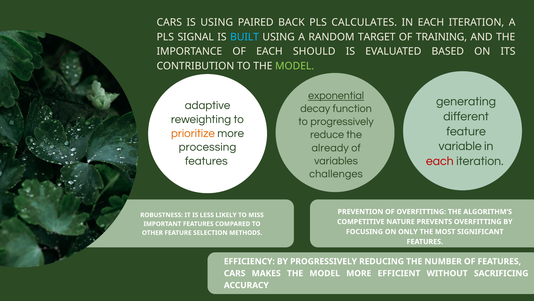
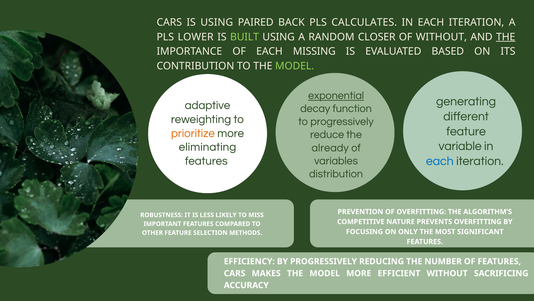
SIGNAL: SIGNAL -> LOWER
BUILT colour: light blue -> light green
TARGET: TARGET -> CLOSER
OF TRAINING: TRAINING -> WITHOUT
THE at (506, 37) underline: none -> present
SHOULD: SHOULD -> MISSING
processing: processing -> eliminating
each at (440, 161) colour: red -> blue
challenges: challenges -> distribution
